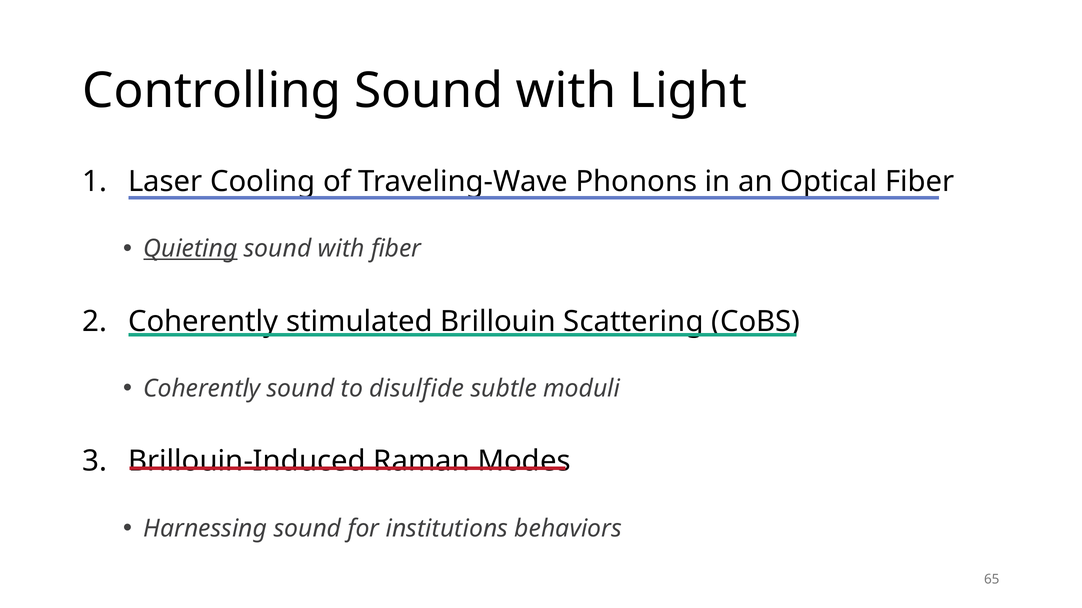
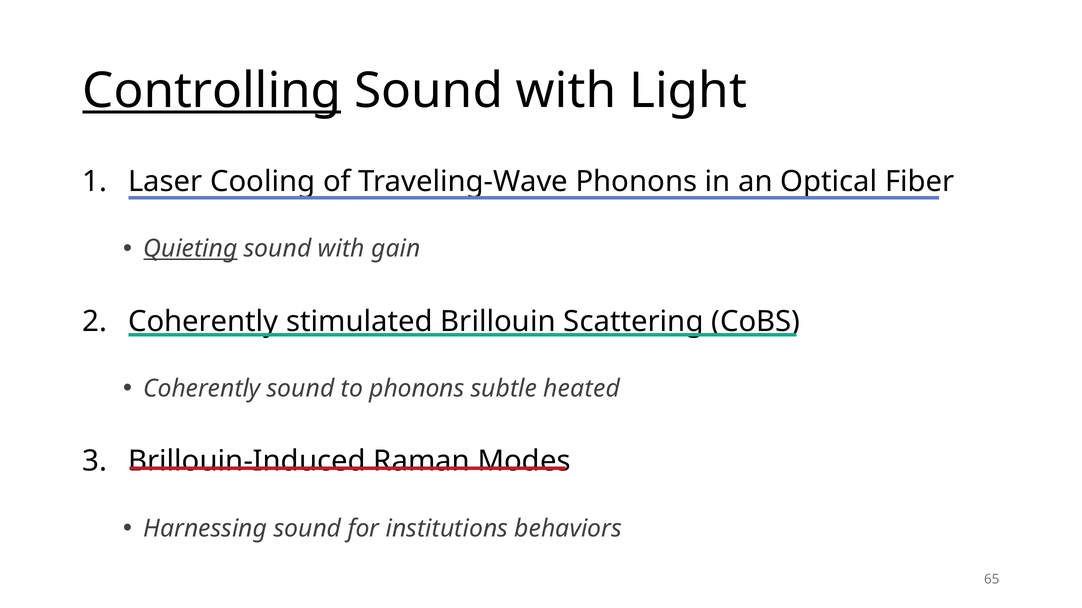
Controlling underline: none -> present
with fiber: fiber -> gain
to disulfide: disulfide -> phonons
moduli: moduli -> heated
